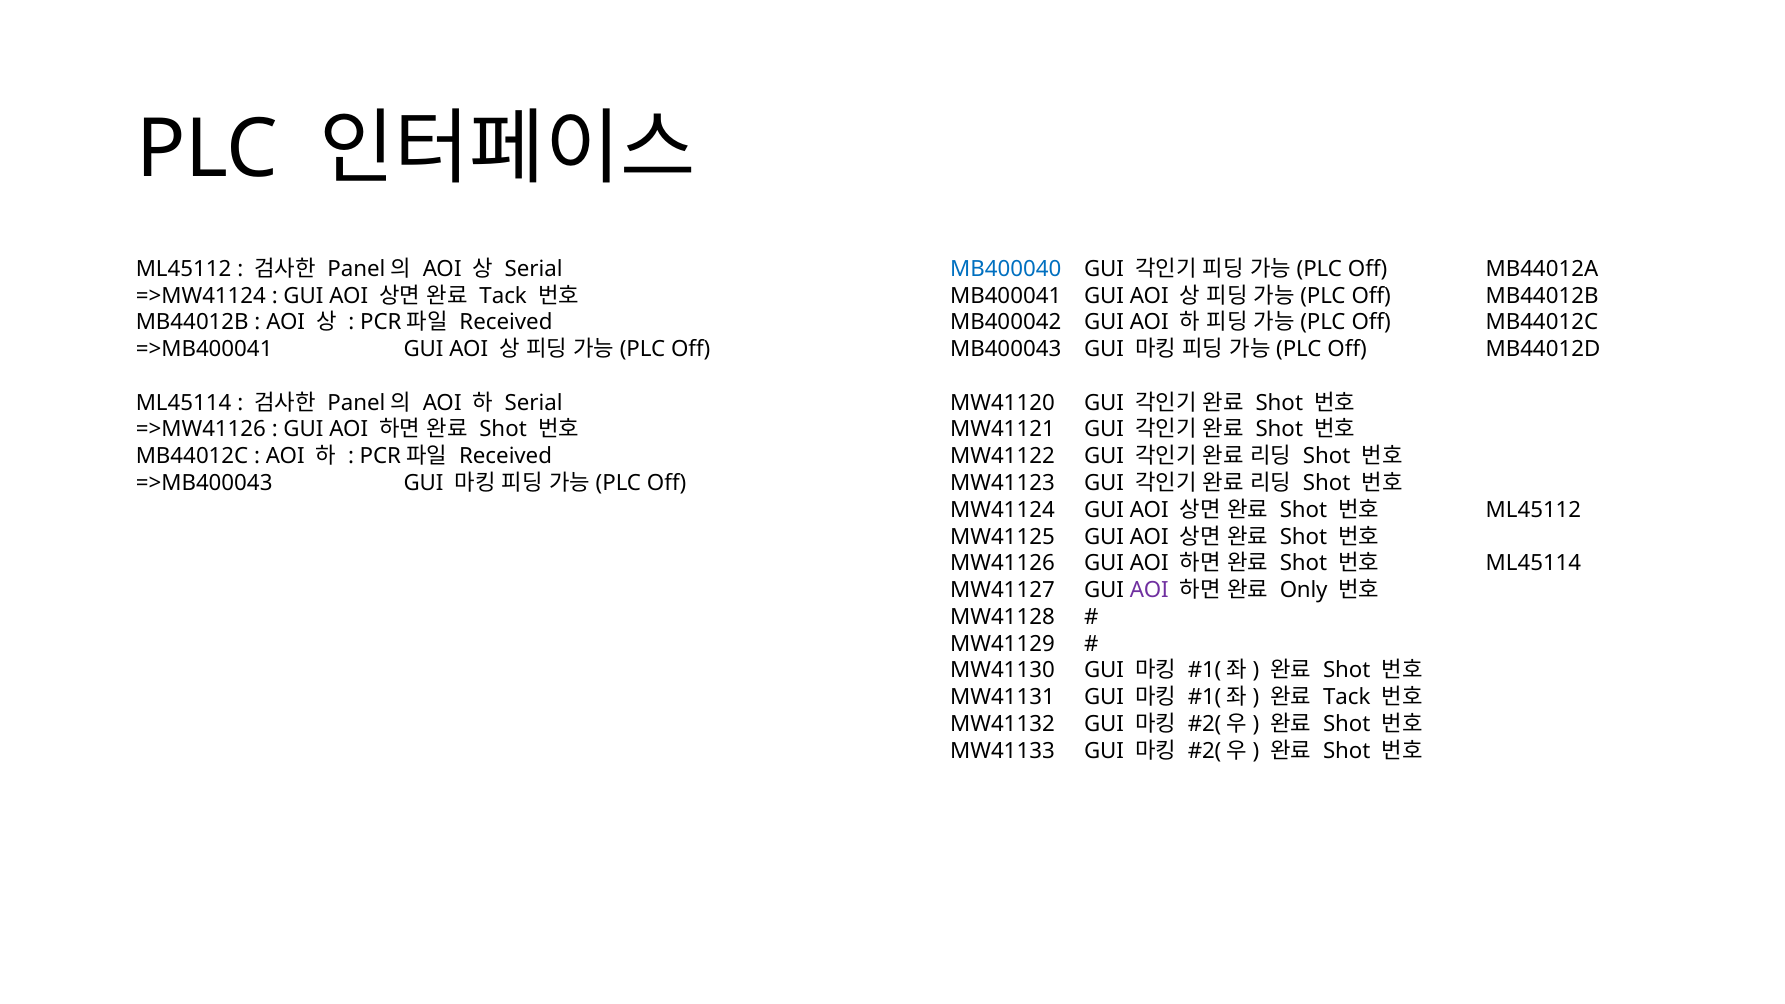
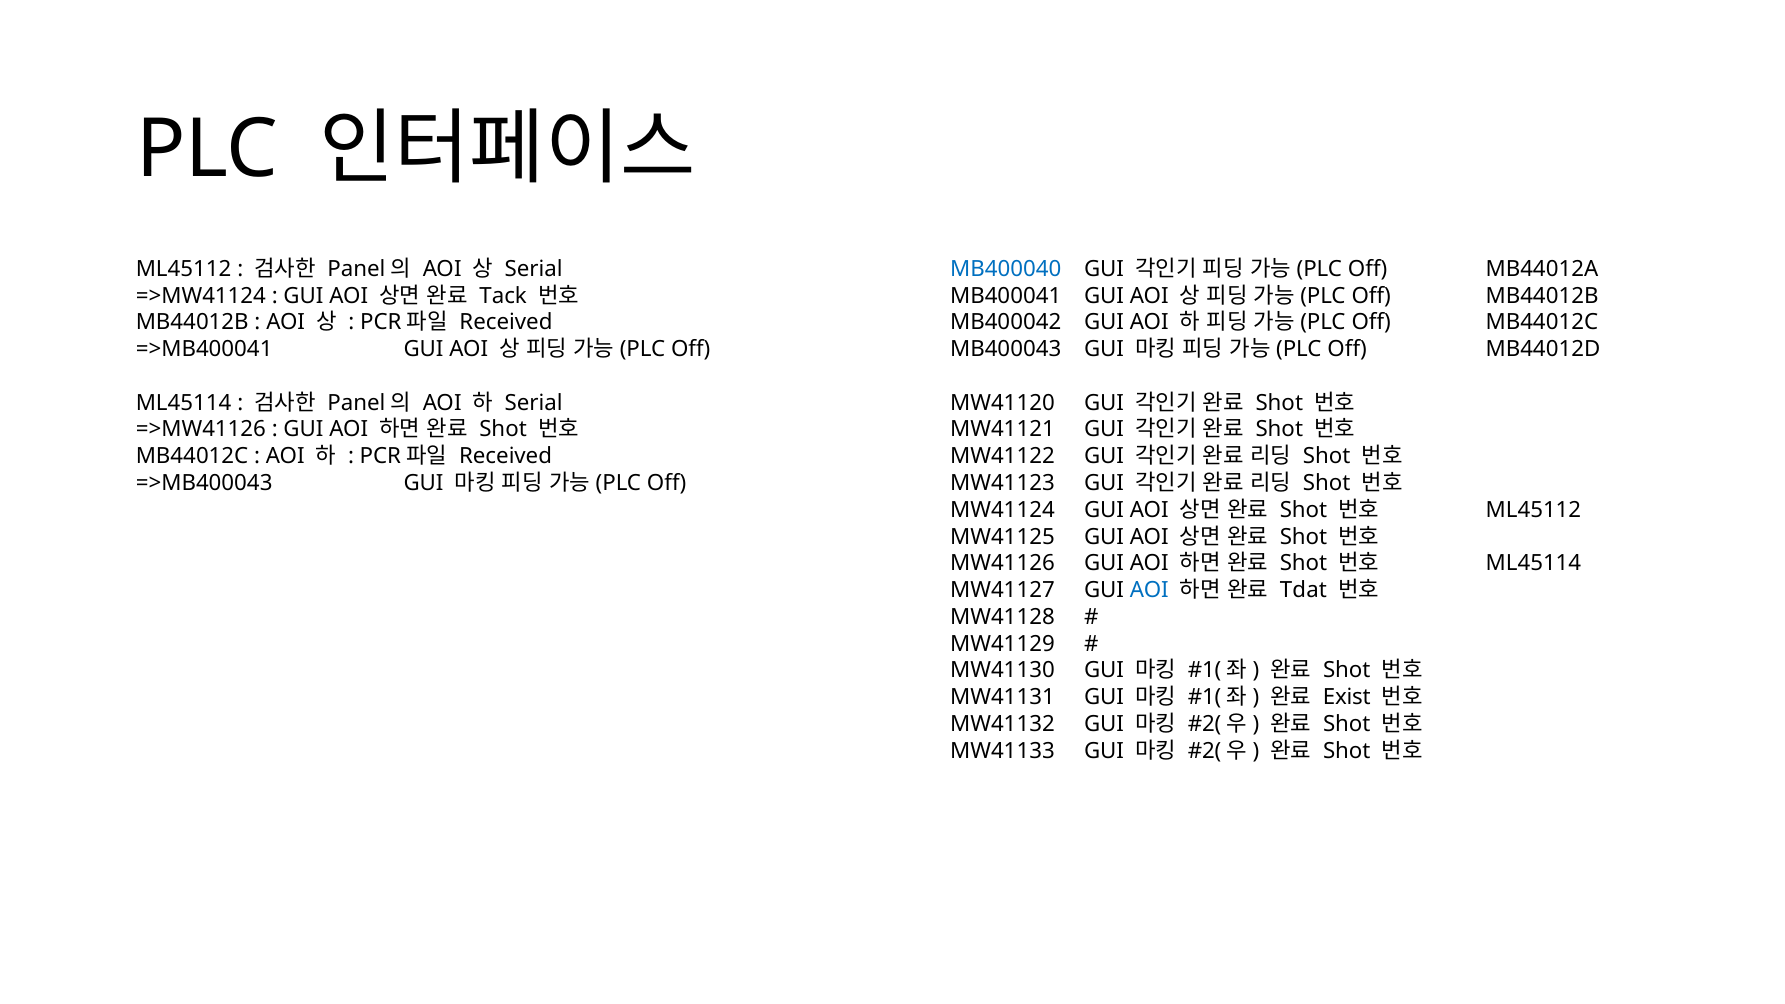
AOI at (1149, 590) colour: purple -> blue
Only: Only -> Tdat
Tack at (1347, 697): Tack -> Exist
